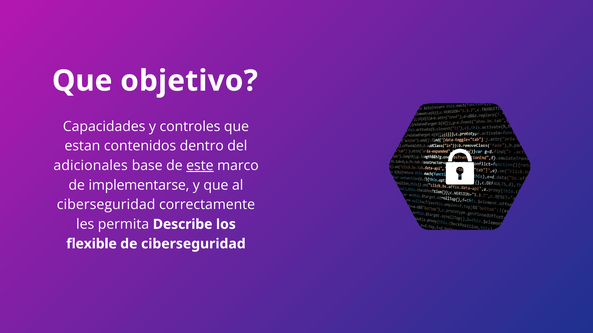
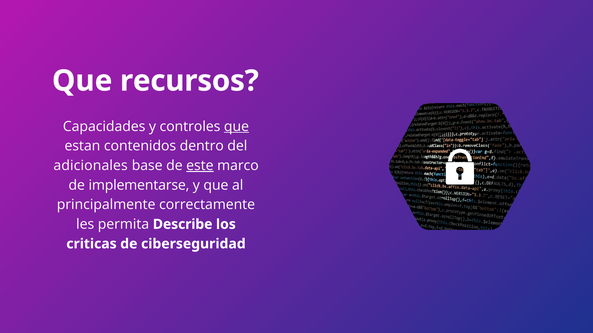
objetivo: objetivo -> recursos
que at (236, 127) underline: none -> present
ciberseguridad at (106, 205): ciberseguridad -> principalmente
flexible: flexible -> criticas
